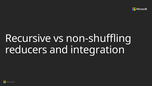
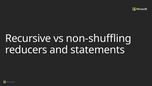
integration: integration -> statements
